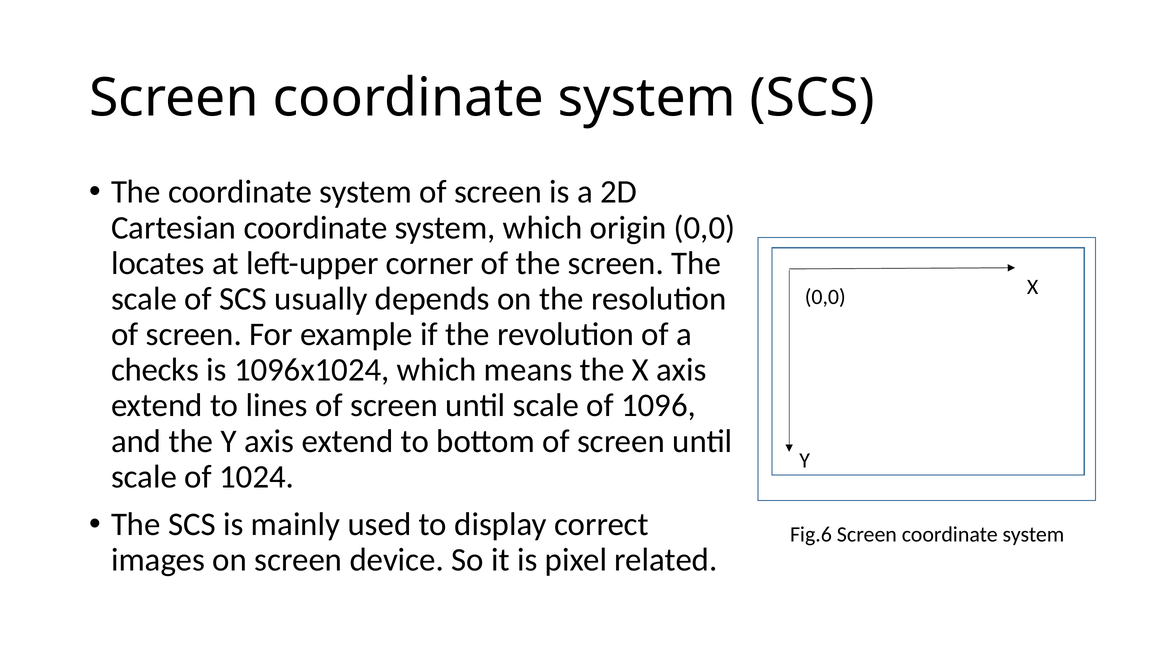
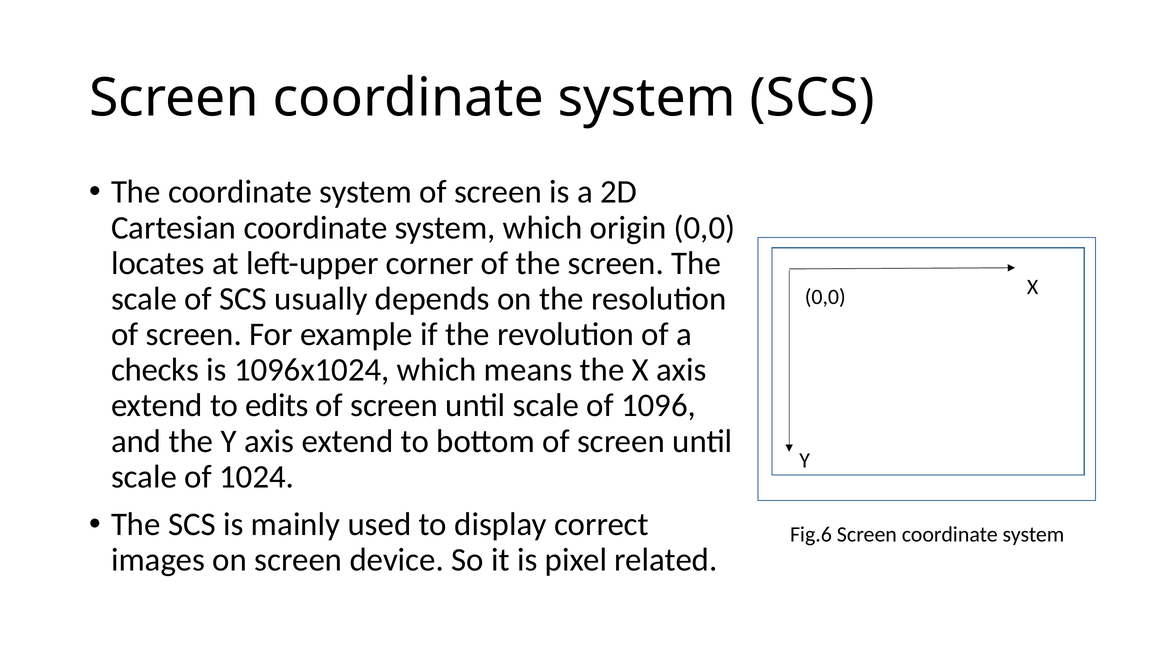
lines: lines -> edits
